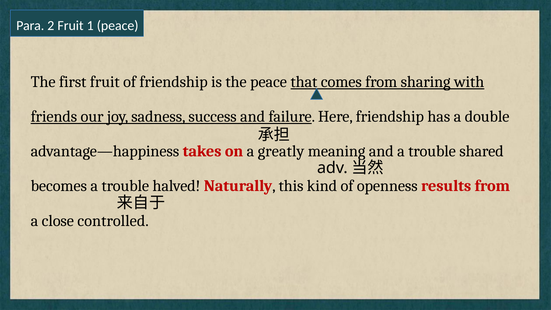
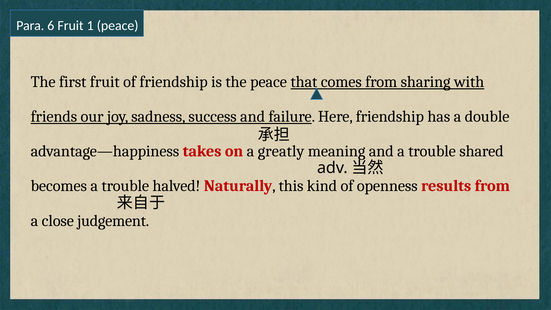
2: 2 -> 6
controlled: controlled -> judgement
